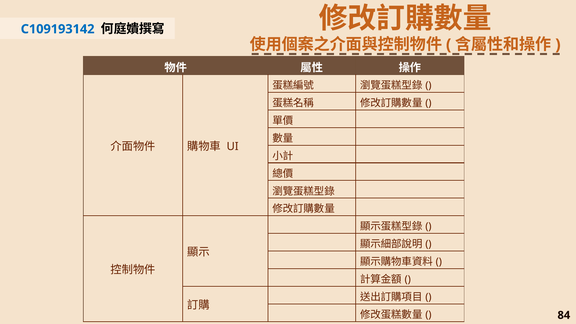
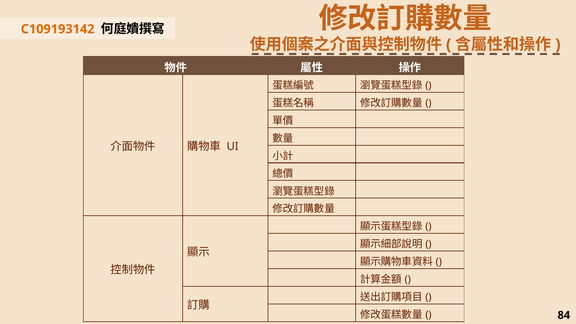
C109193142 colour: blue -> orange
